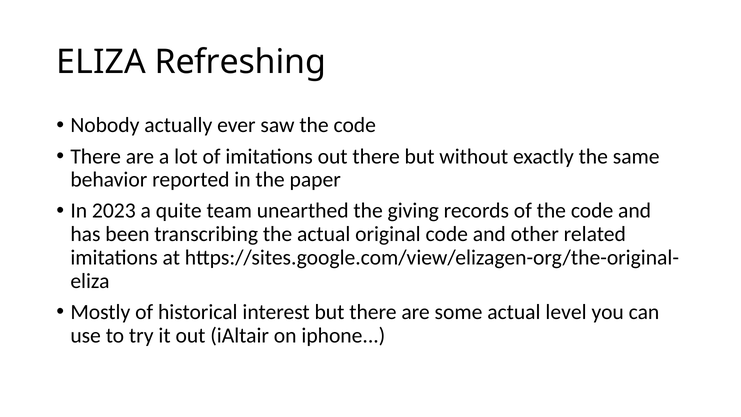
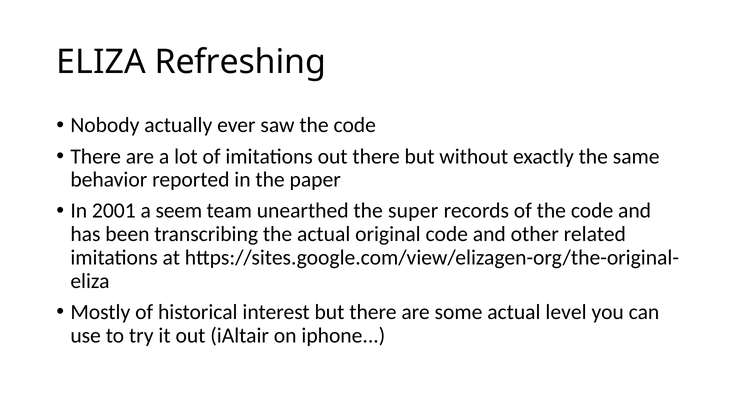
2023: 2023 -> 2001
quite: quite -> seem
giving: giving -> super
